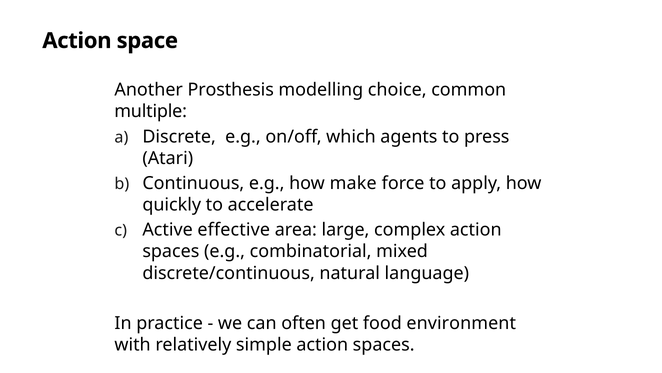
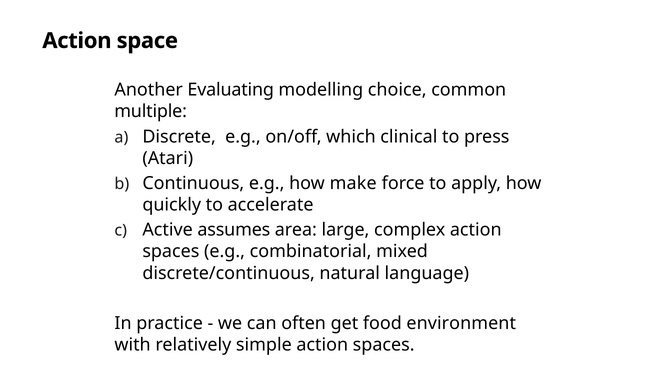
Prosthesis: Prosthesis -> Evaluating
agents: agents -> clinical
effective: effective -> assumes
